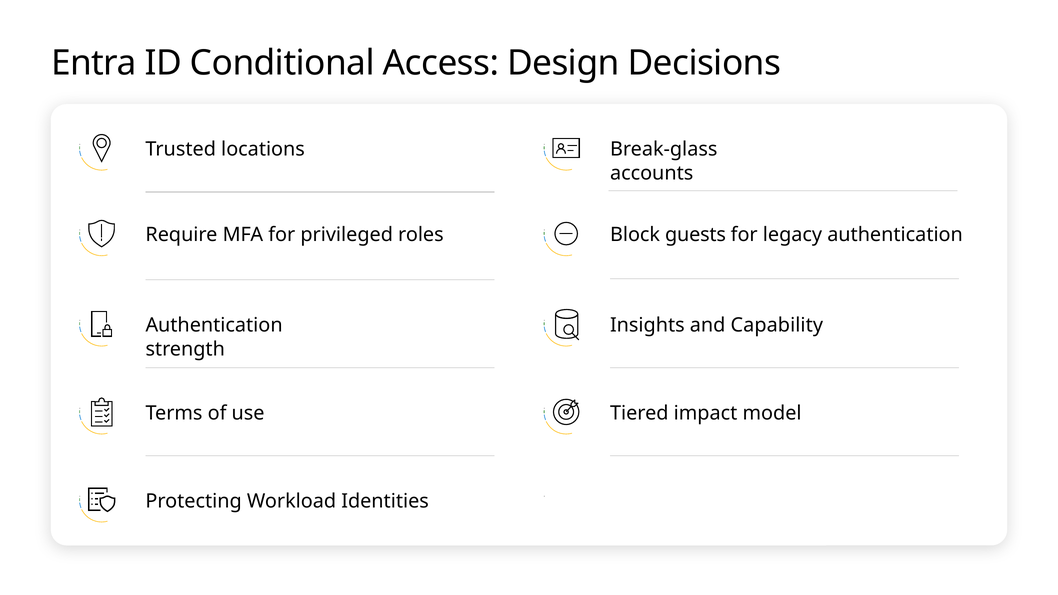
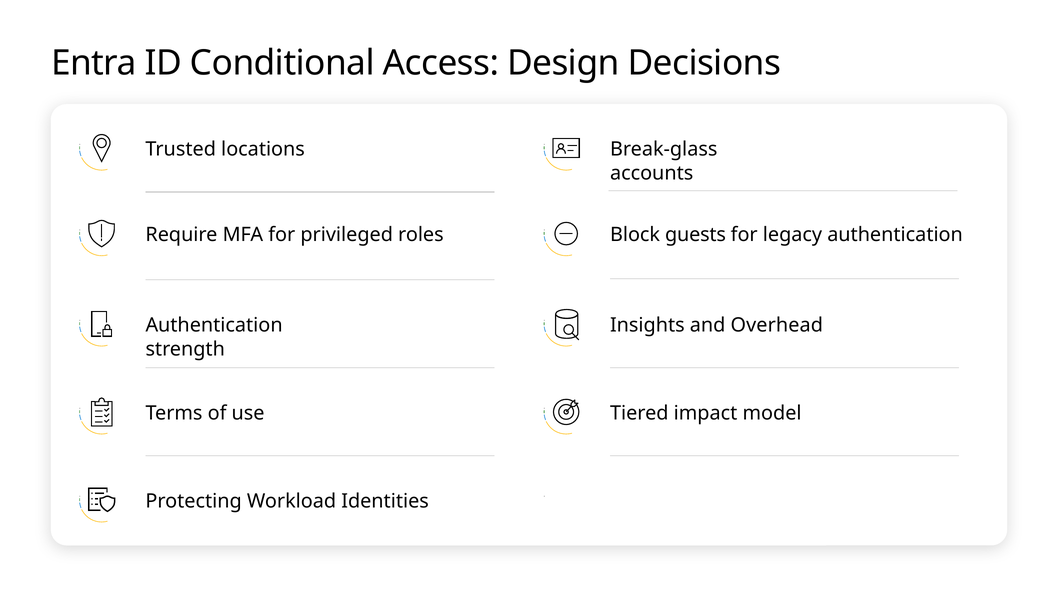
Capability: Capability -> Overhead
